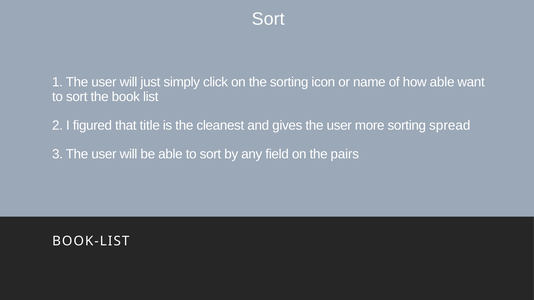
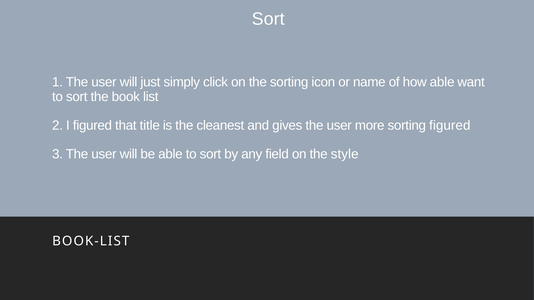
sorting spread: spread -> figured
pairs: pairs -> style
